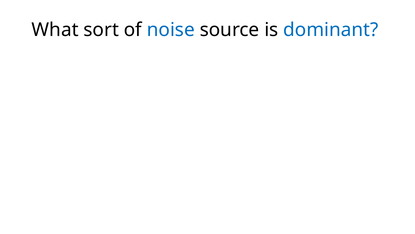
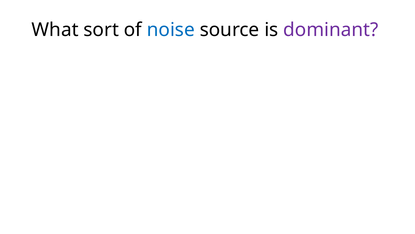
dominant colour: blue -> purple
